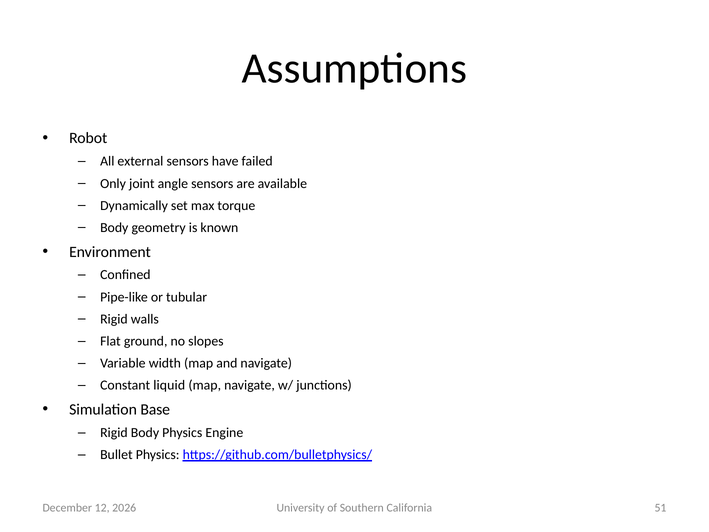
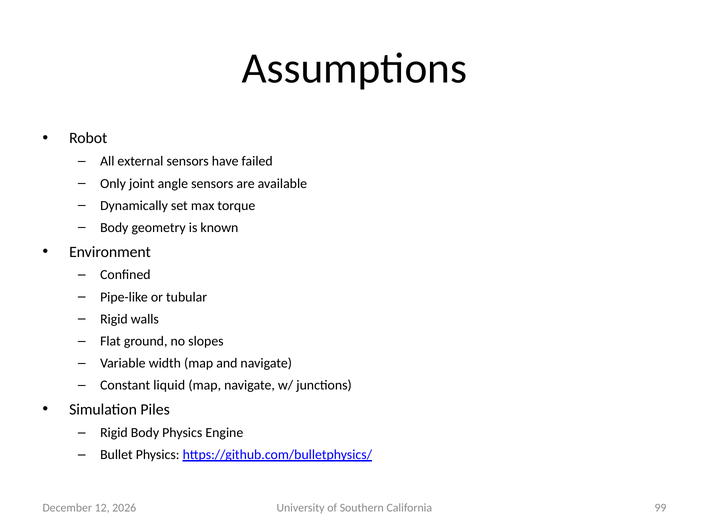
Base: Base -> Piles
51: 51 -> 99
